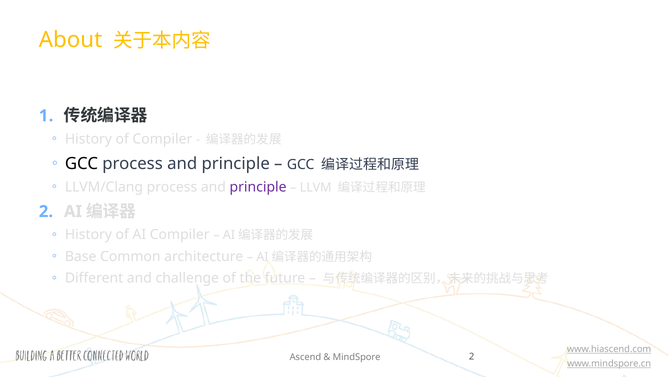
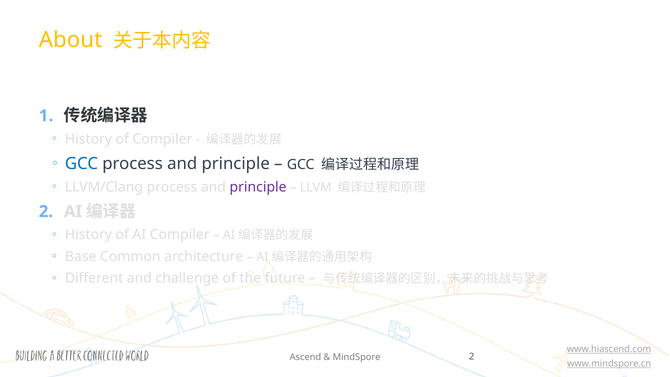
GCC at (82, 164) colour: black -> blue
